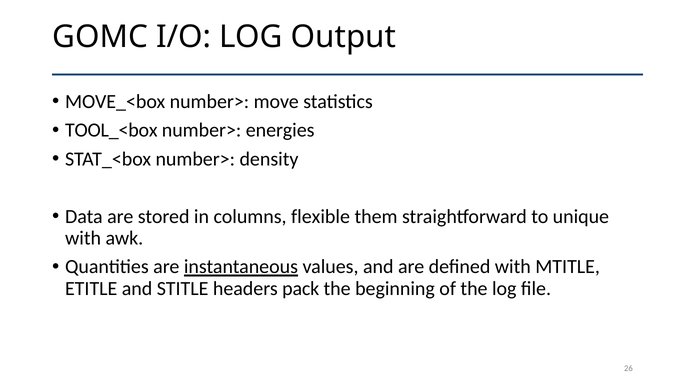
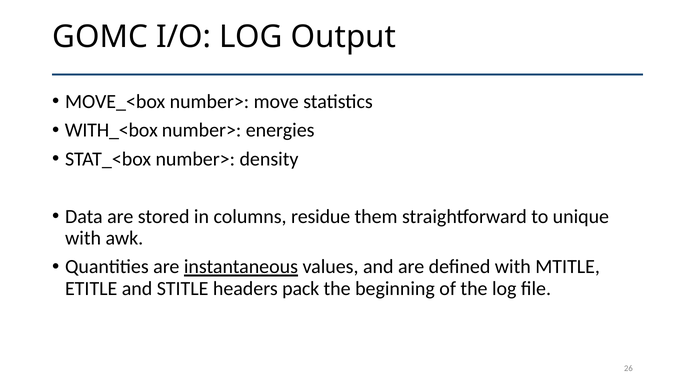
TOOL_<box: TOOL_<box -> WITH_<box
flexible: flexible -> residue
